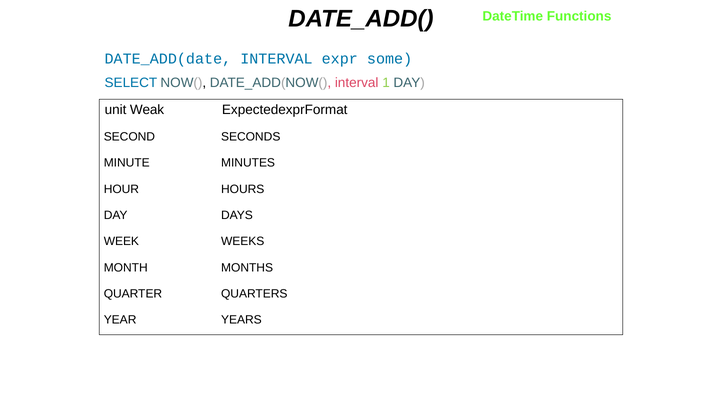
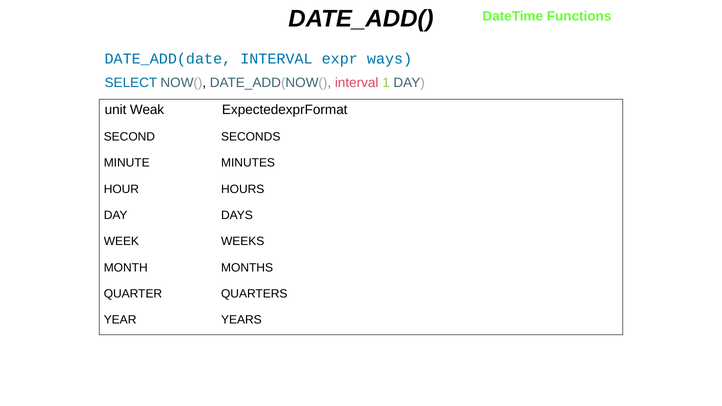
some: some -> ways
